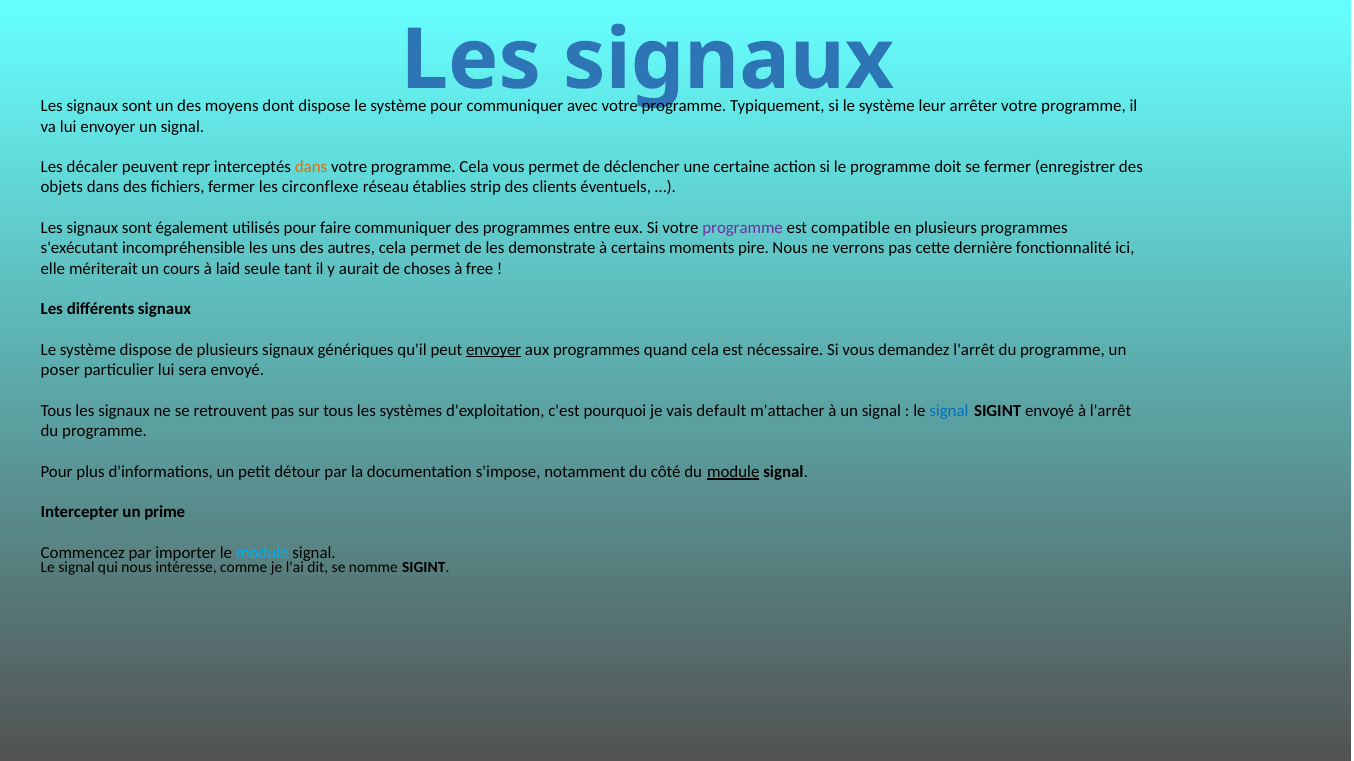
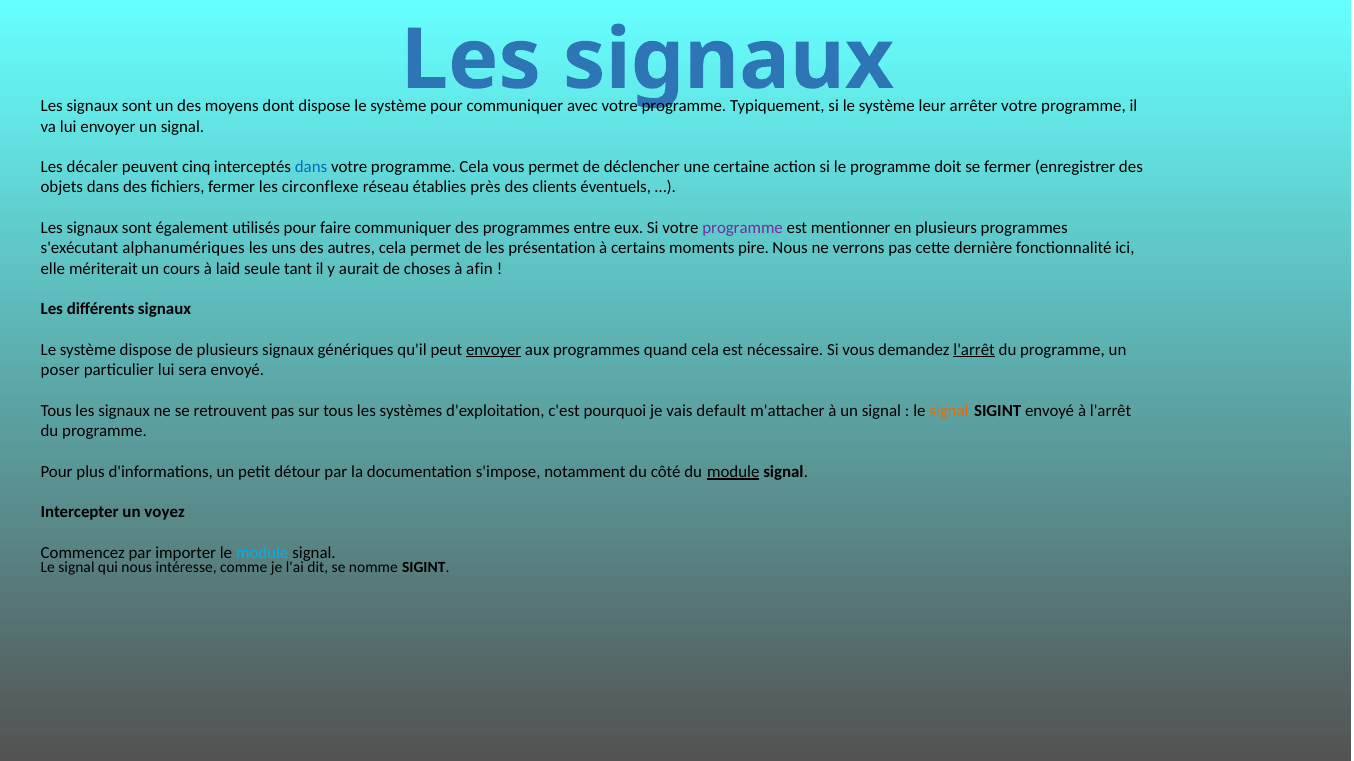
repr: repr -> cinq
dans at (311, 167) colour: orange -> blue
strip: strip -> près
compatible: compatible -> mentionner
incompréhensible: incompréhensible -> alphanumériques
demonstrate: demonstrate -> présentation
free: free -> afin
l'arrêt at (974, 350) underline: none -> present
signal at (949, 411) colour: blue -> orange
prime: prime -> voyez
